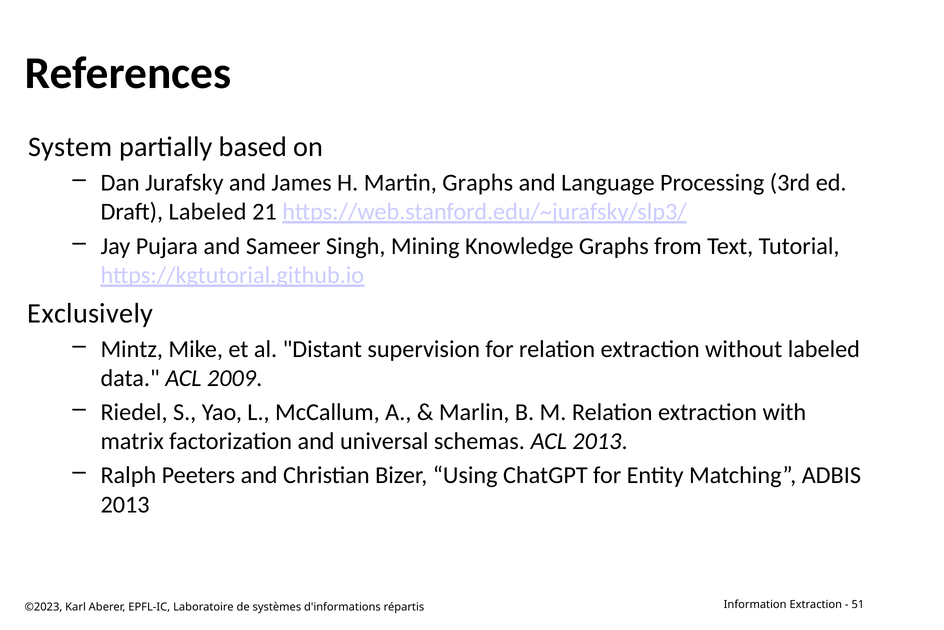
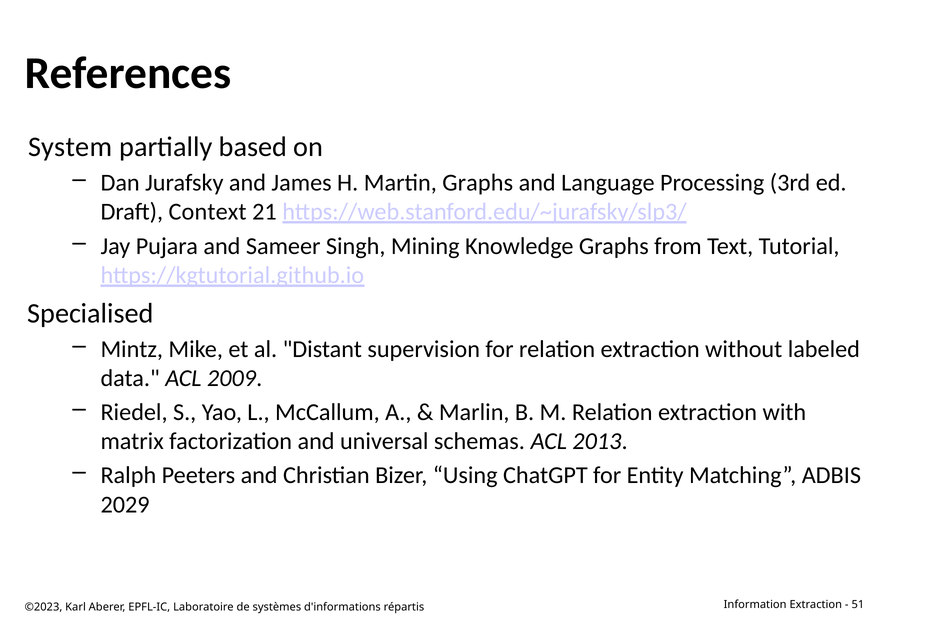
Draft Labeled: Labeled -> Context
Exclusively: Exclusively -> Specialised
2013 at (125, 504): 2013 -> 2029
